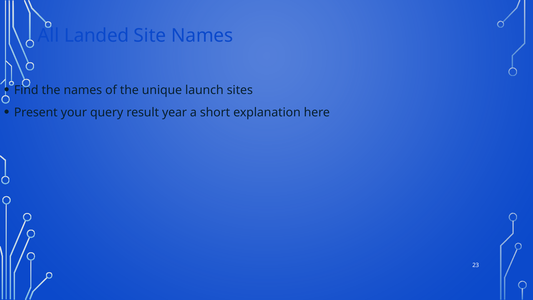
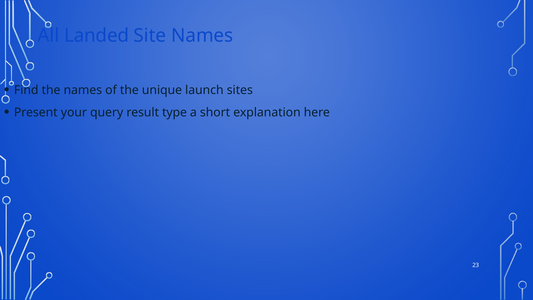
year: year -> type
